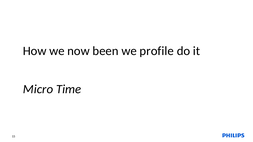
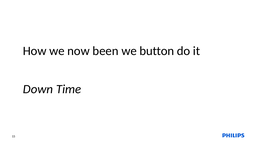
profile: profile -> button
Micro: Micro -> Down
